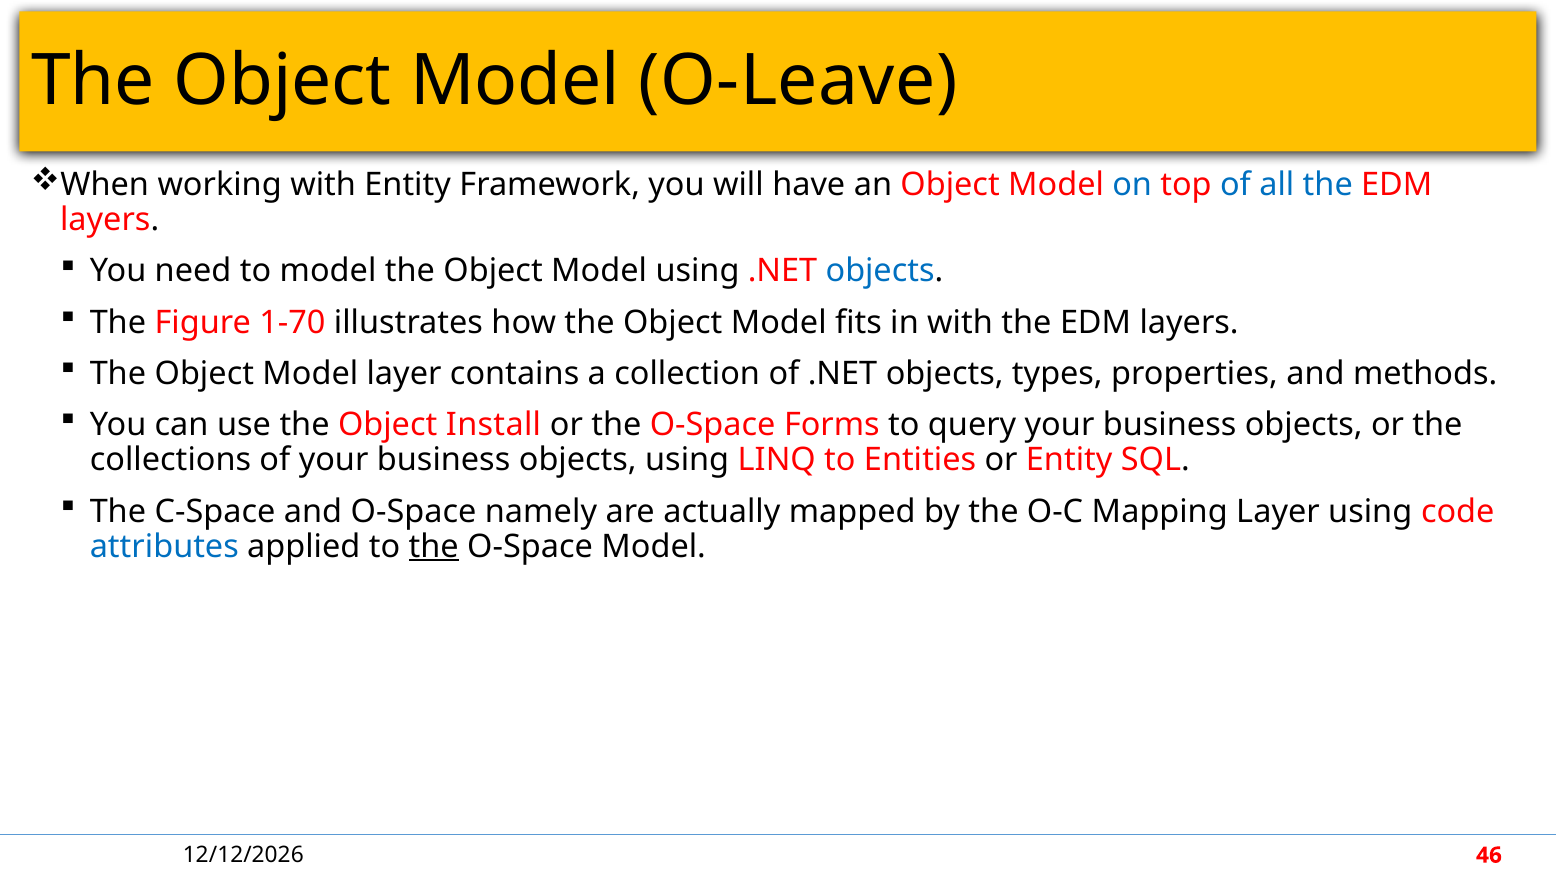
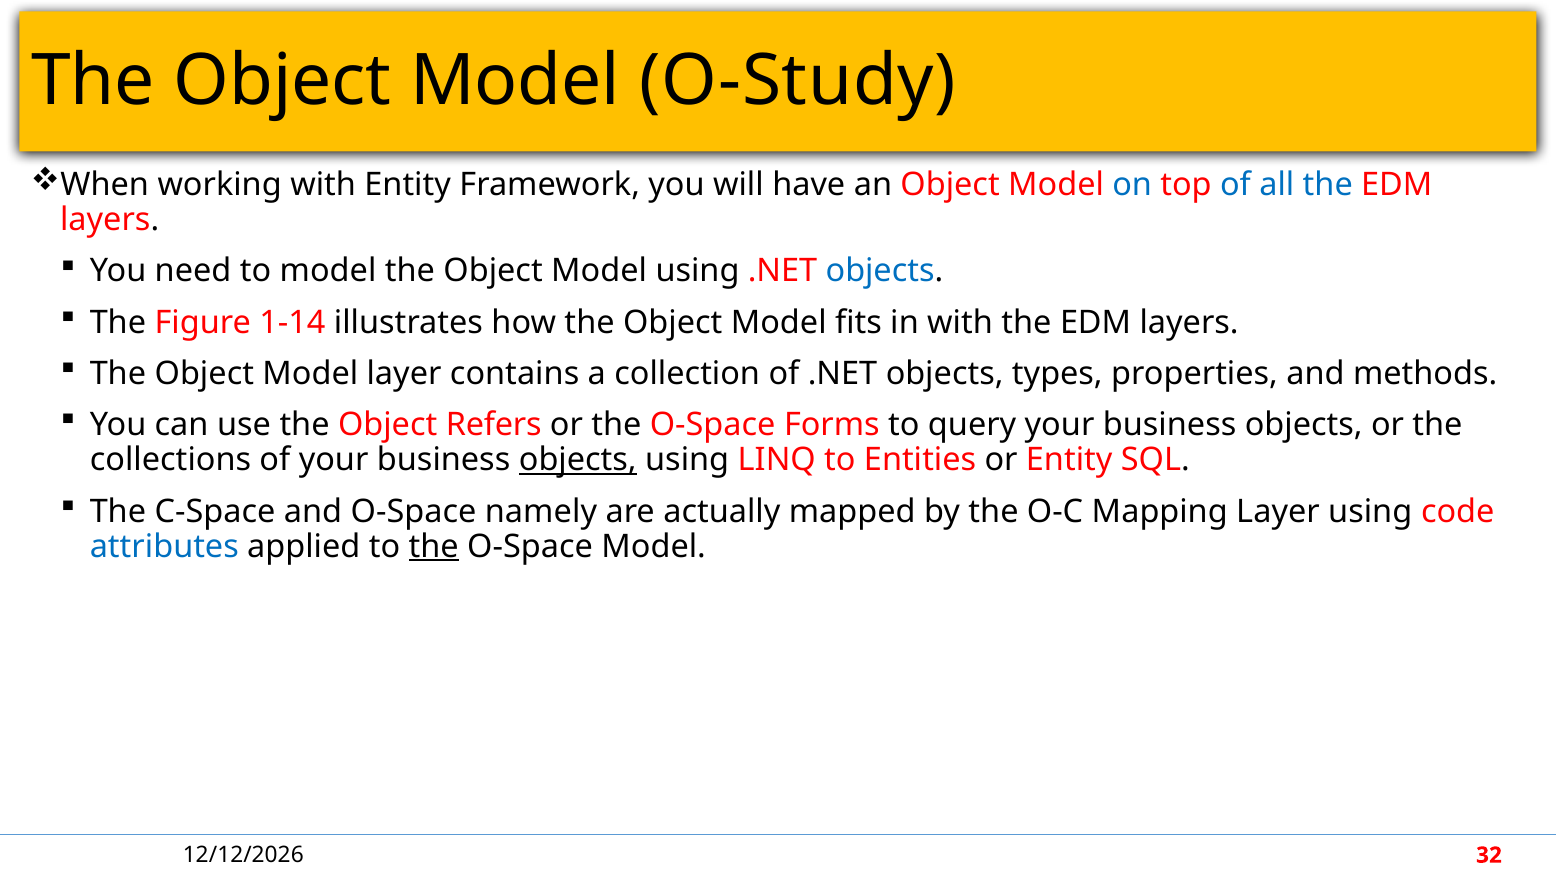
O-Leave: O-Leave -> O-Study
1-70: 1-70 -> 1-14
Install: Install -> Refers
objects at (578, 460) underline: none -> present
46: 46 -> 32
